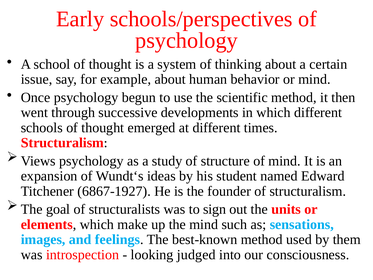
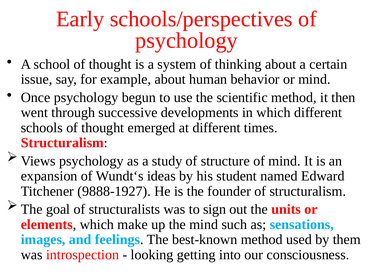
6867-1927: 6867-1927 -> 9888-1927
judged: judged -> getting
